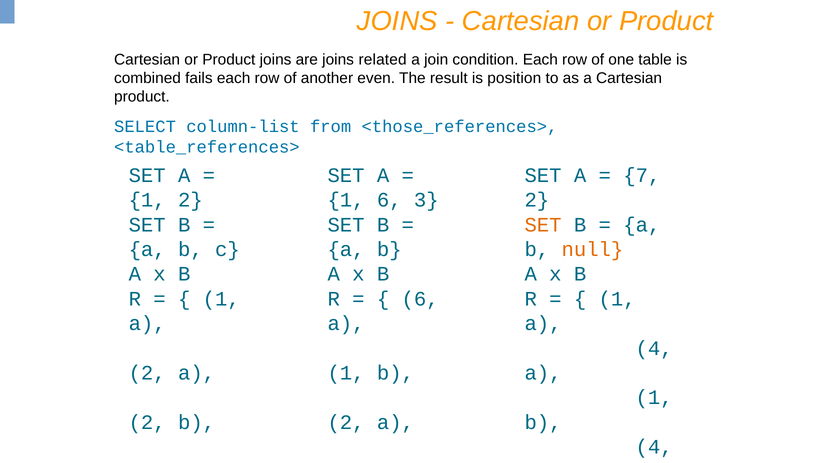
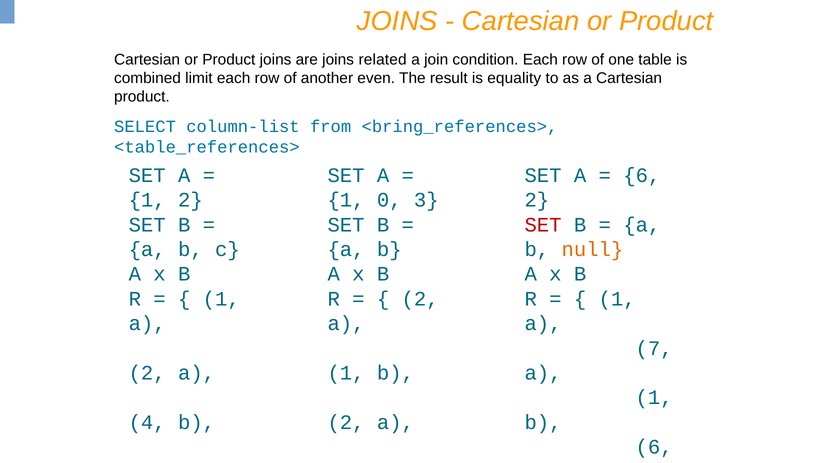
fails: fails -> limit
position: position -> equality
<those_references>: <those_references> -> <bring_references>
7 at (642, 175): 7 -> 6
1 6: 6 -> 0
SET at (543, 225) colour: orange -> red
6 at (420, 299): 6 -> 2
4 at (654, 348): 4 -> 7
2 at (147, 422): 2 -> 4
4 at (654, 447): 4 -> 6
